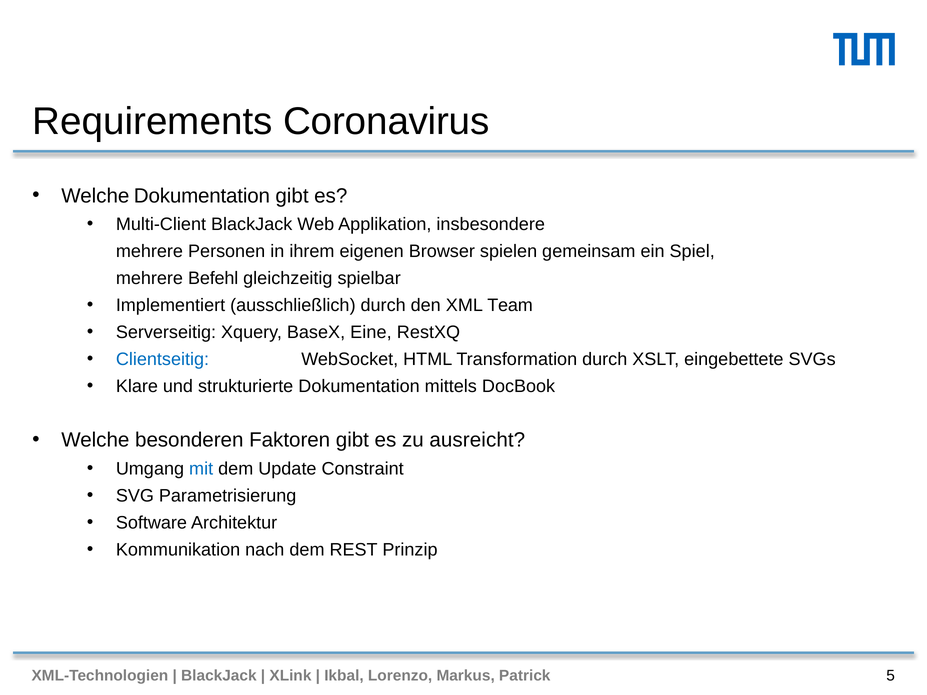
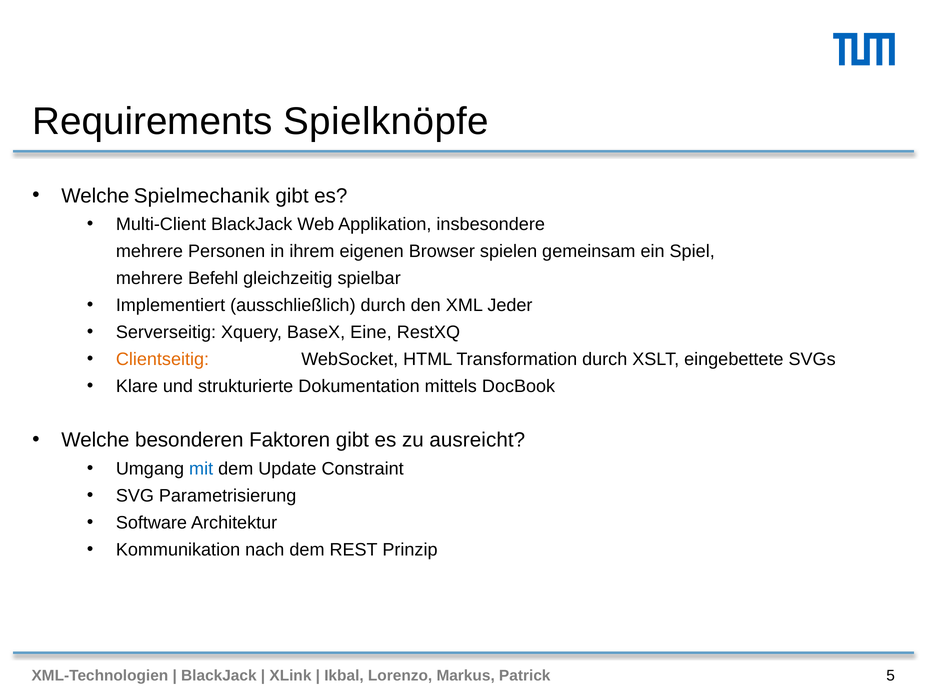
Coronavirus: Coronavirus -> Spielknöpfe
Welche Dokumentation: Dokumentation -> Spielmechanik
Team: Team -> Jeder
Clientseitig colour: blue -> orange
